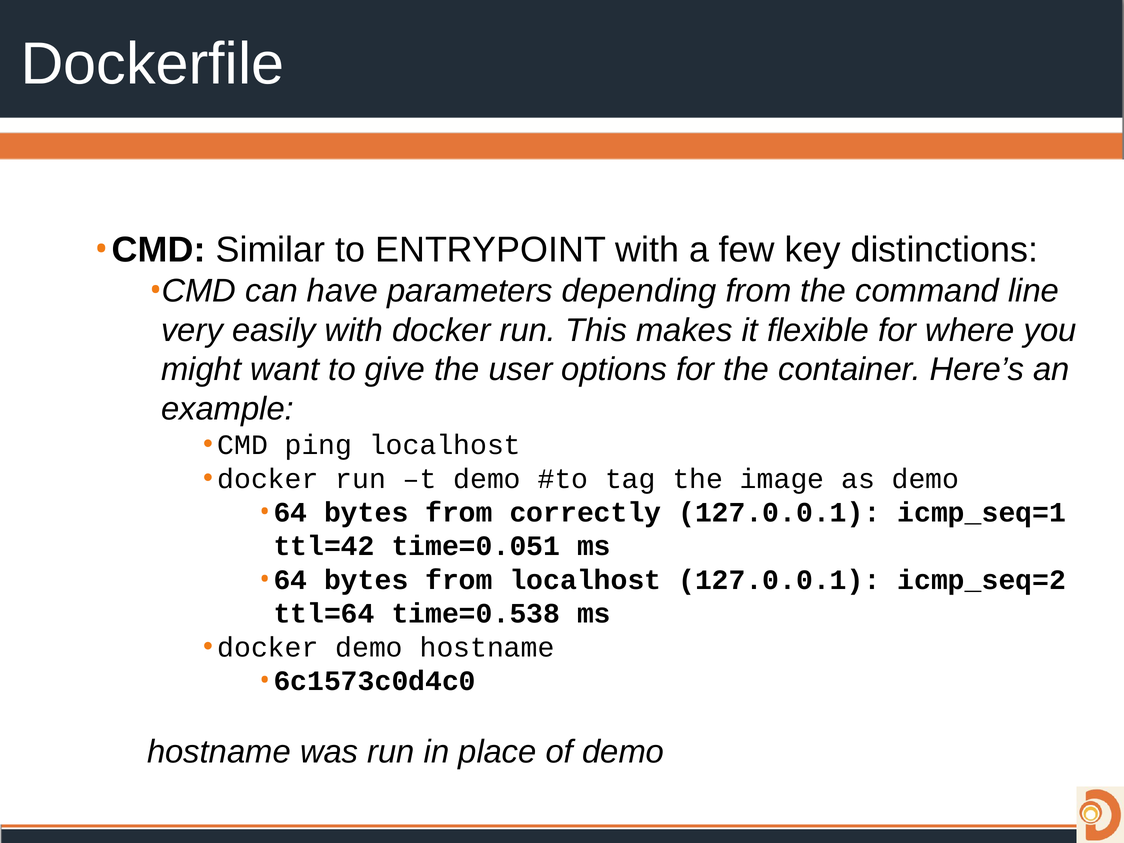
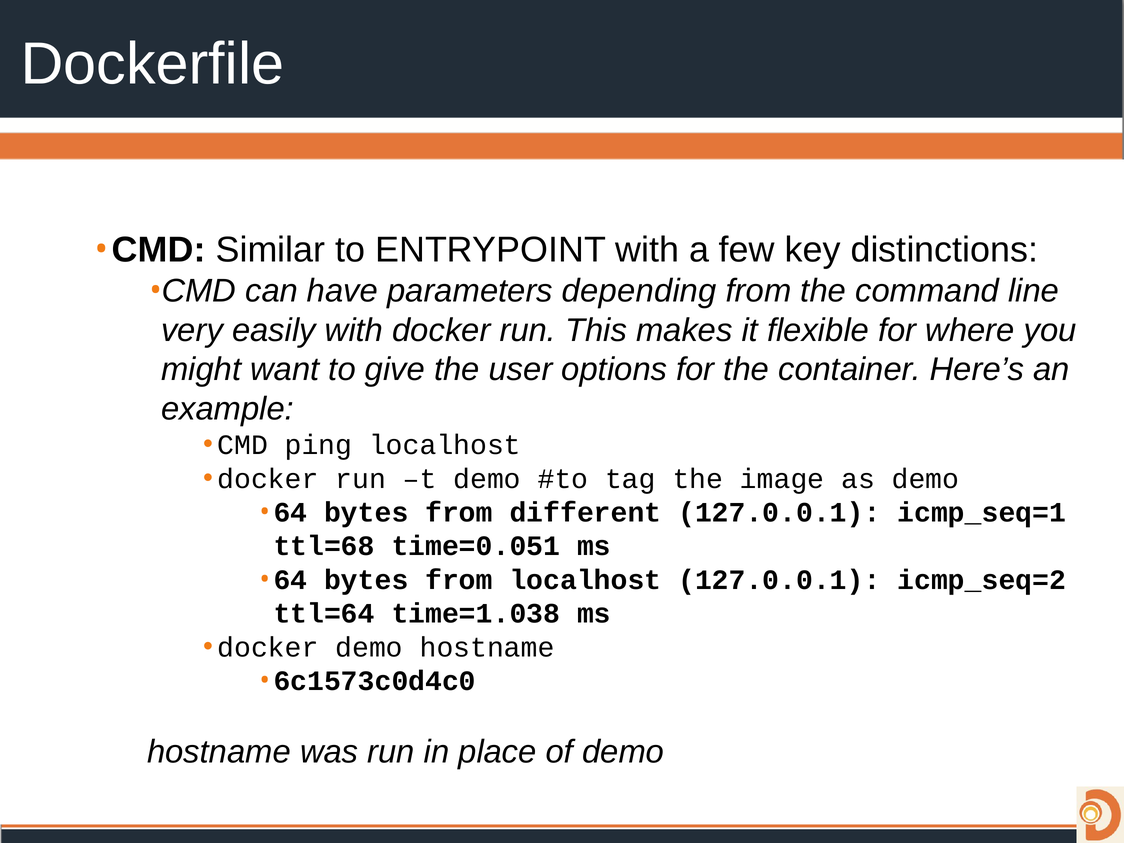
correctly: correctly -> different
ttl=42: ttl=42 -> ttl=68
time=0.538: time=0.538 -> time=1.038
